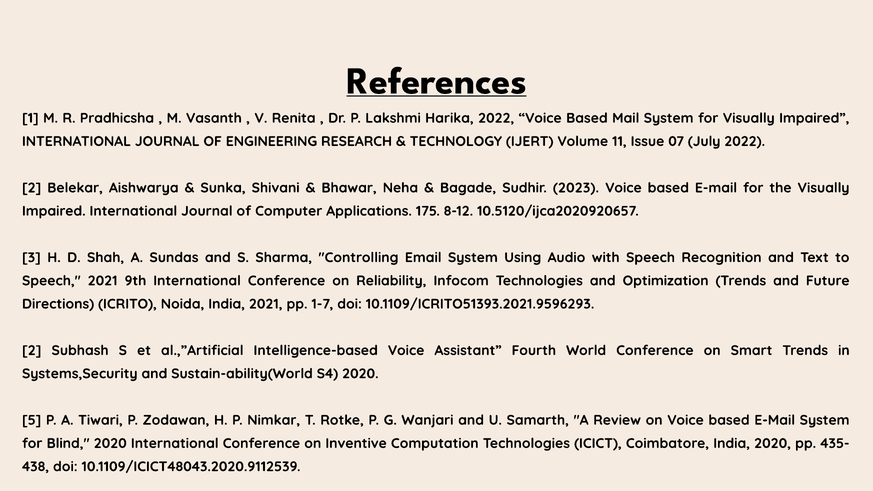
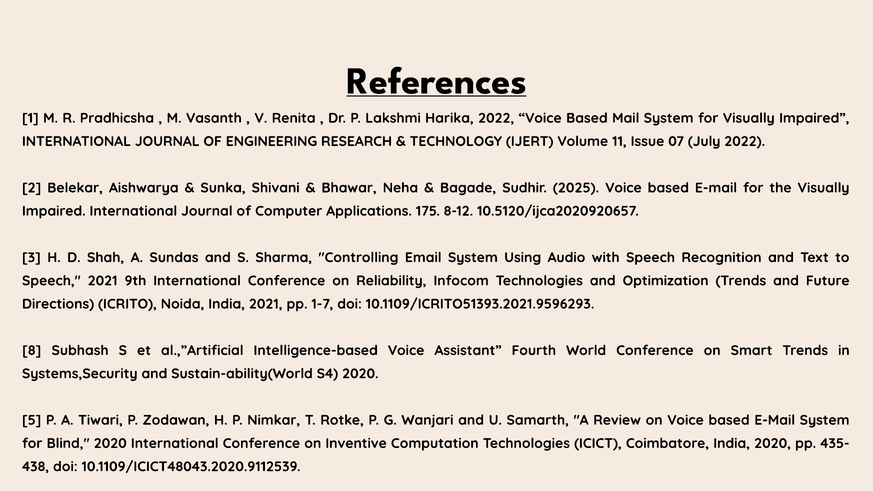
2023: 2023 -> 2025
2 at (32, 350): 2 -> 8
